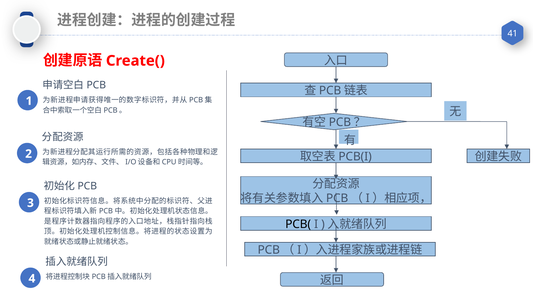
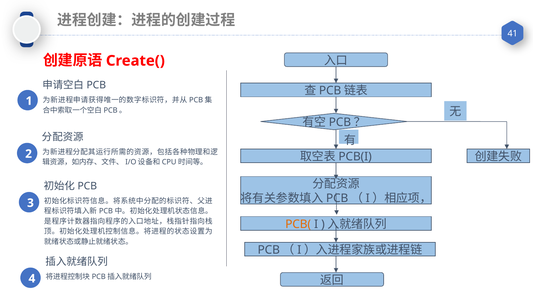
PCB( colour: black -> orange
